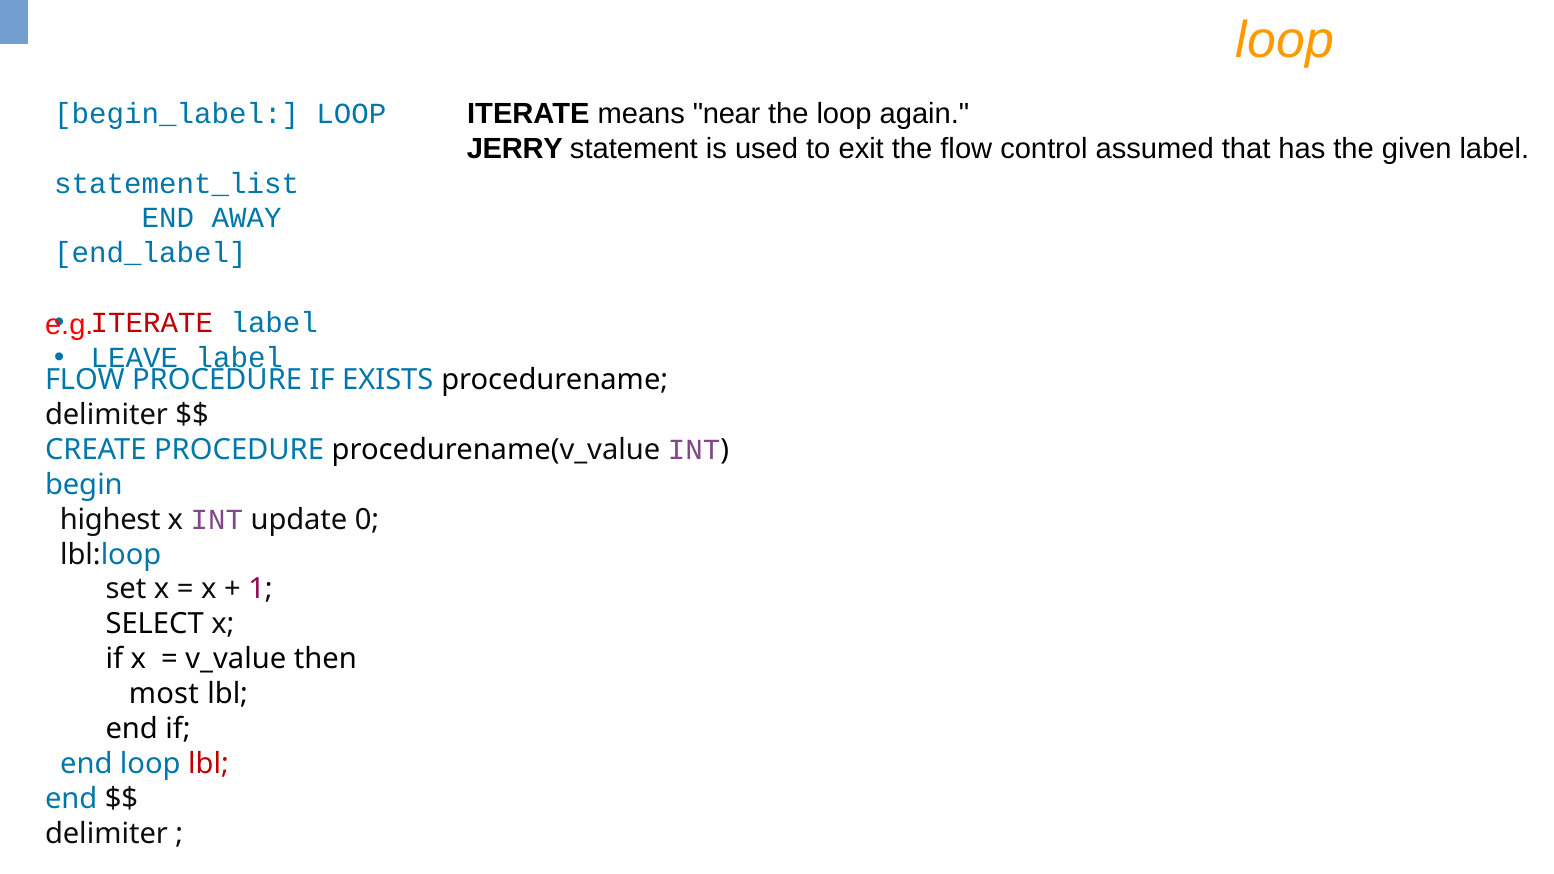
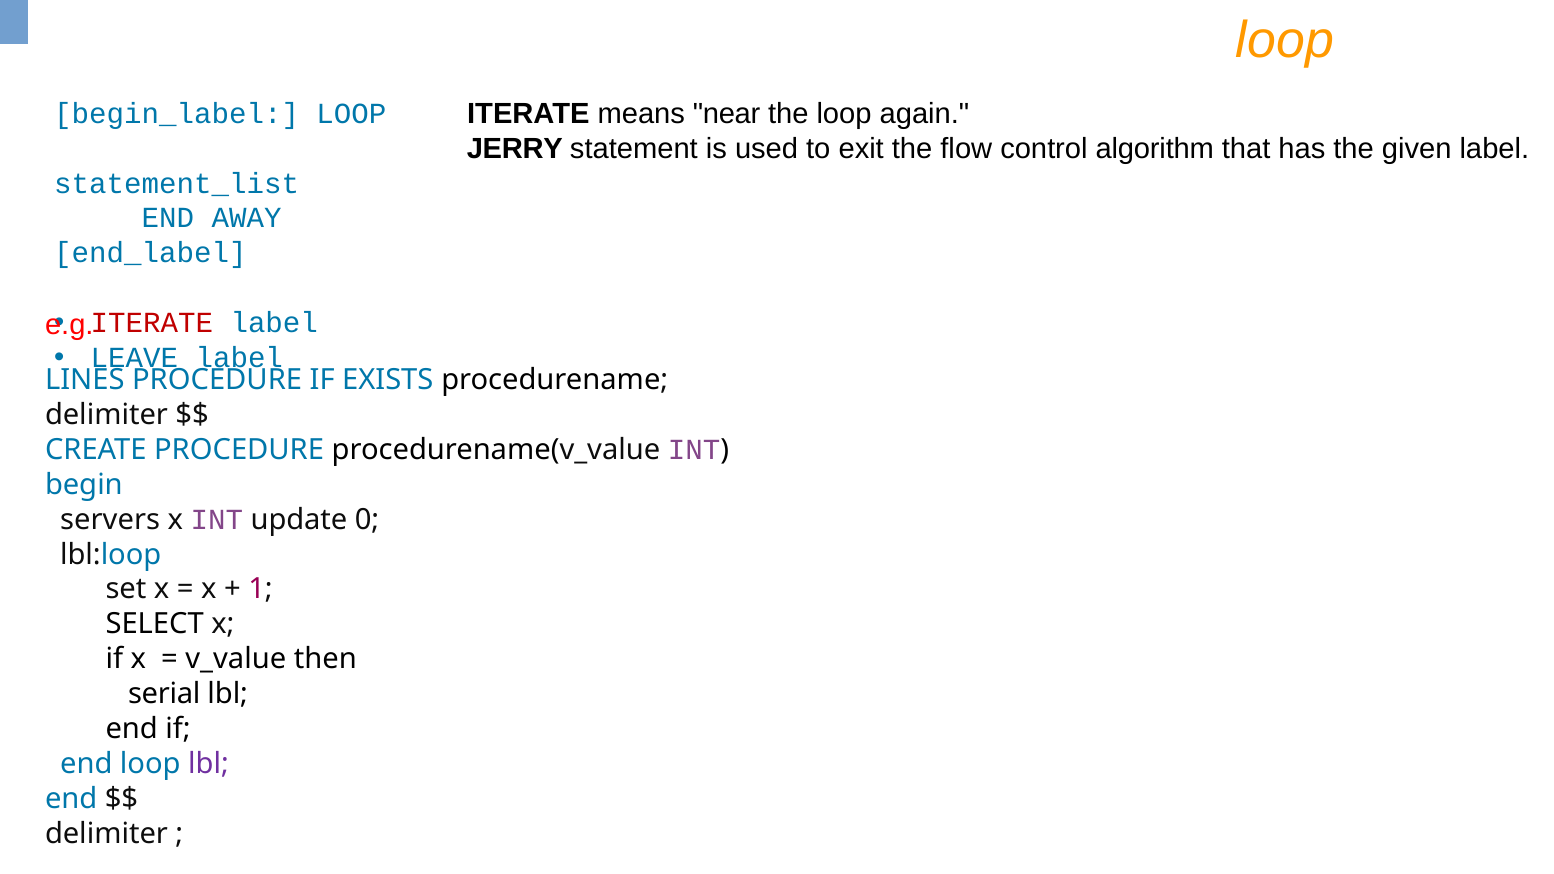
assumed: assumed -> algorithm
FLOW at (85, 380): FLOW -> LINES
highest: highest -> servers
most: most -> serial
lbl at (209, 764) colour: red -> purple
